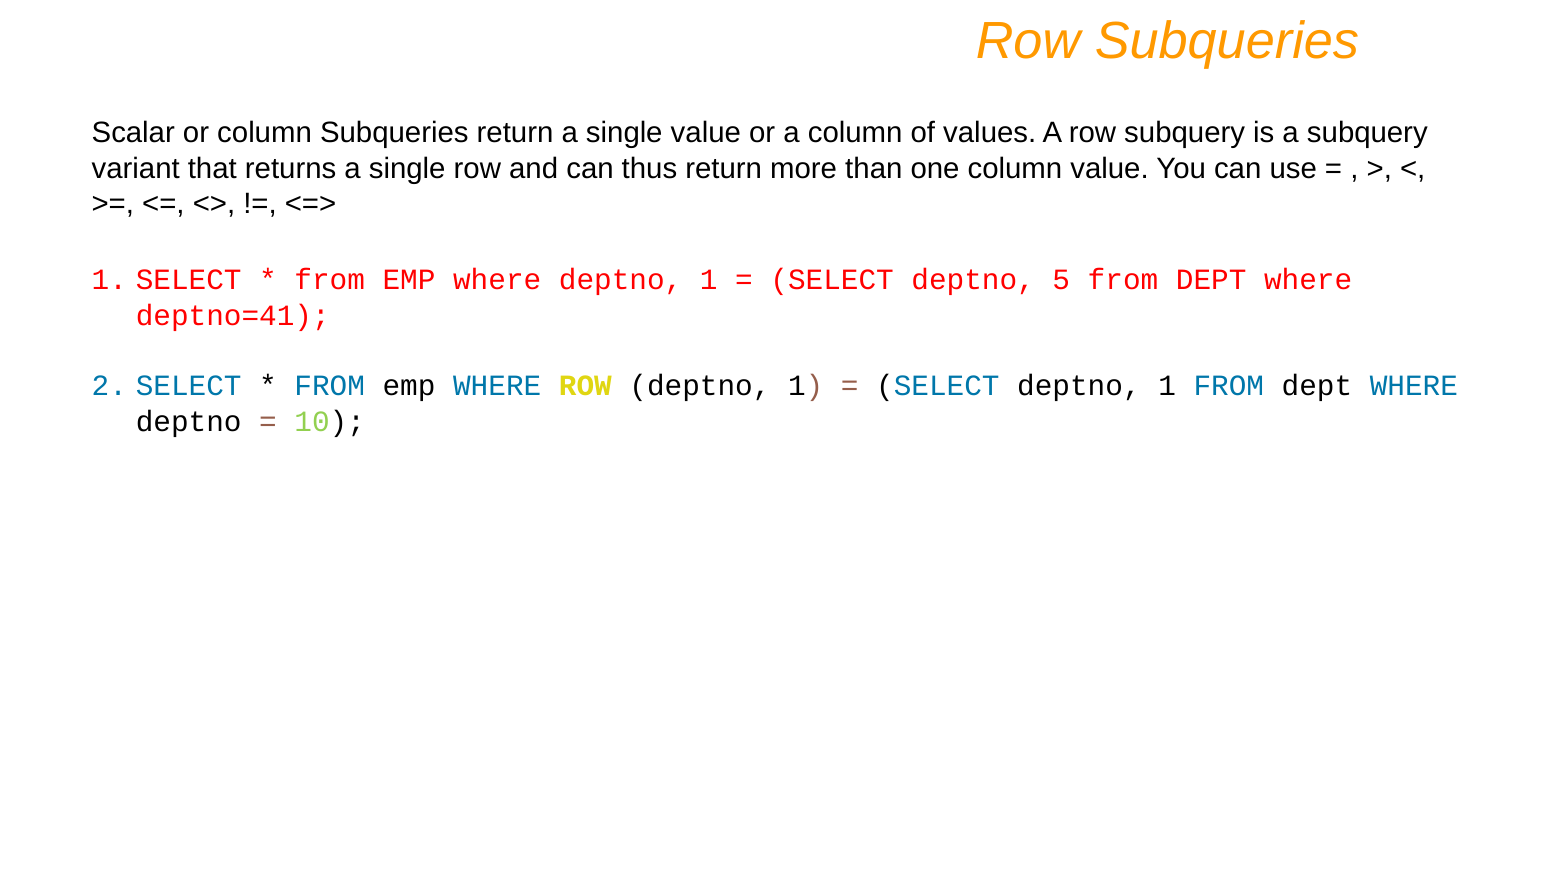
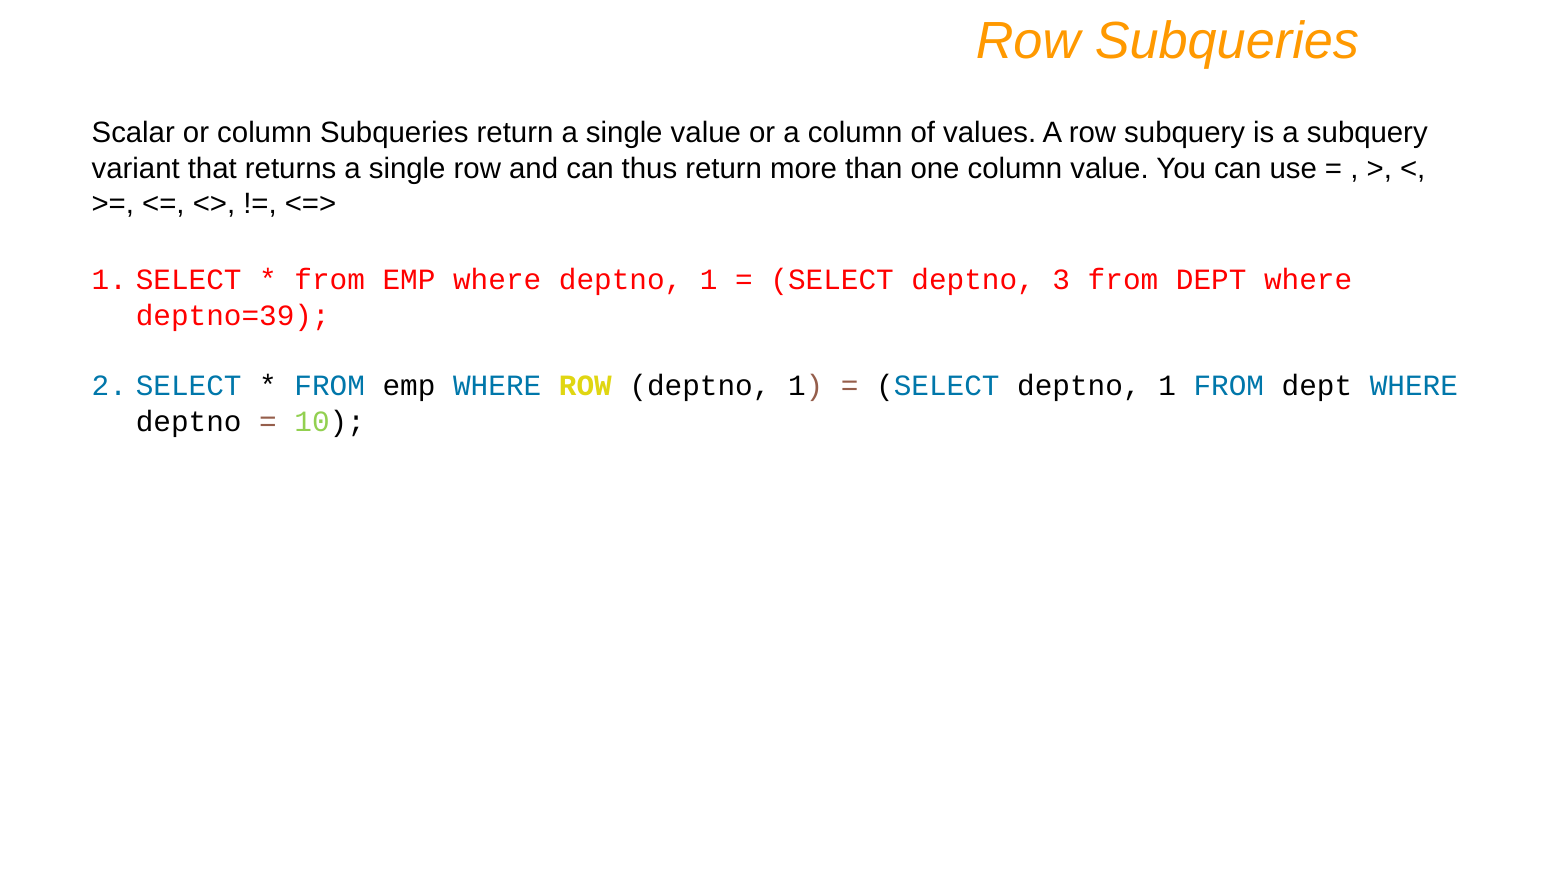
5: 5 -> 3
deptno=41: deptno=41 -> deptno=39
